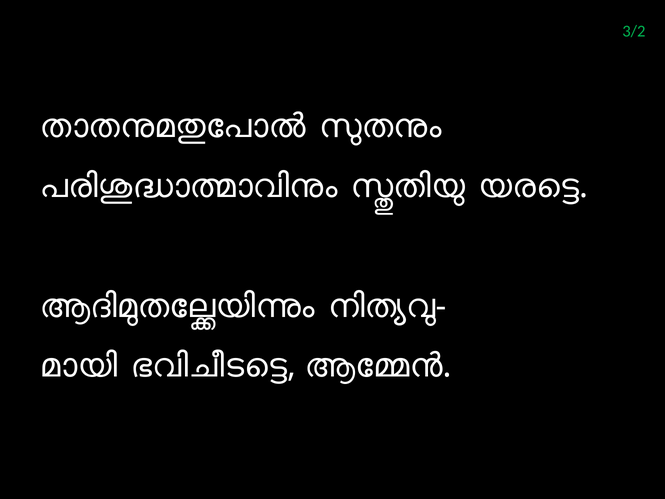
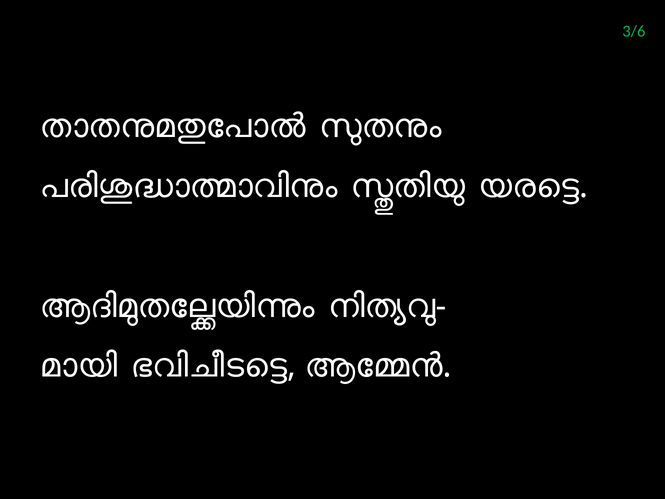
3/2: 3/2 -> 3/6
